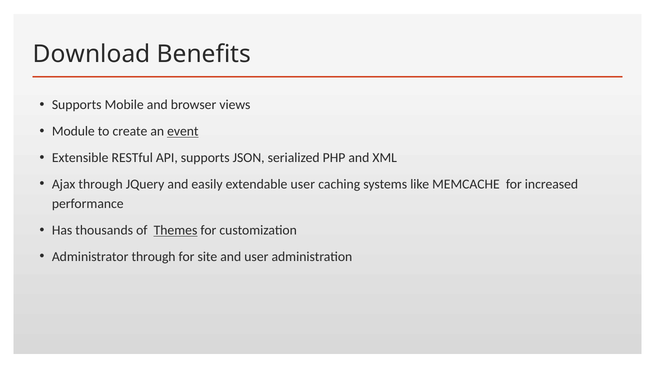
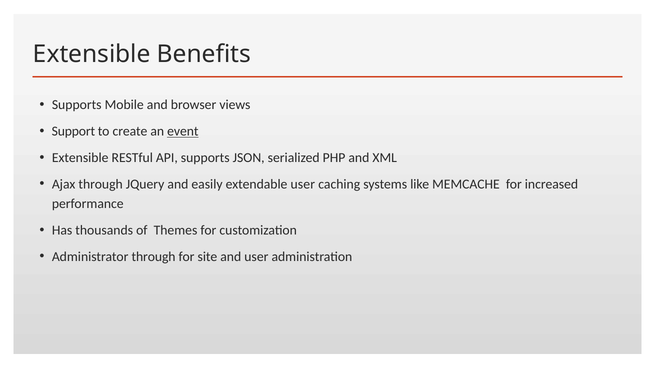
Download at (92, 54): Download -> Extensible
Module: Module -> Support
Themes underline: present -> none
